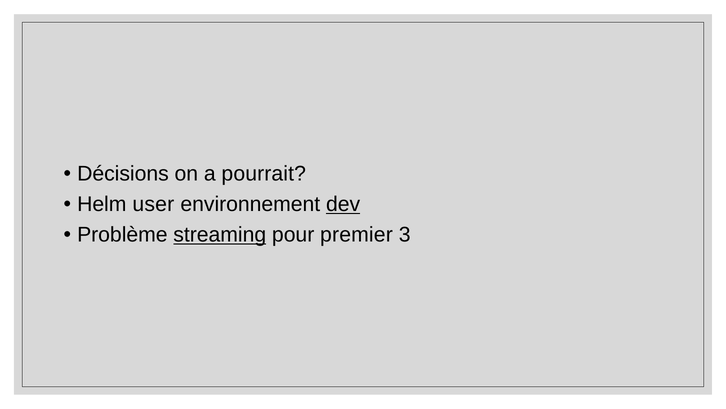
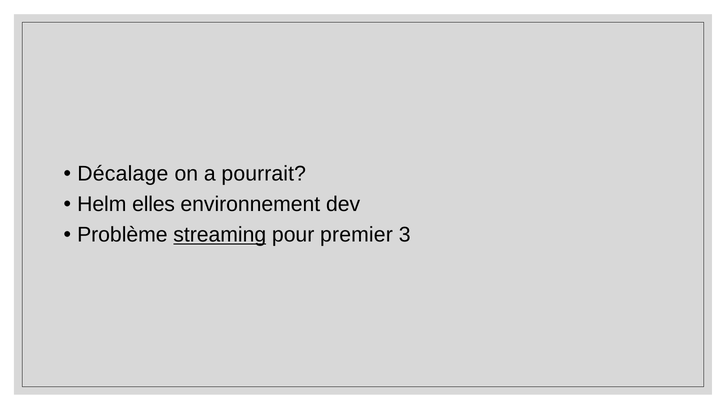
Décisions: Décisions -> Décalage
user: user -> elles
dev underline: present -> none
